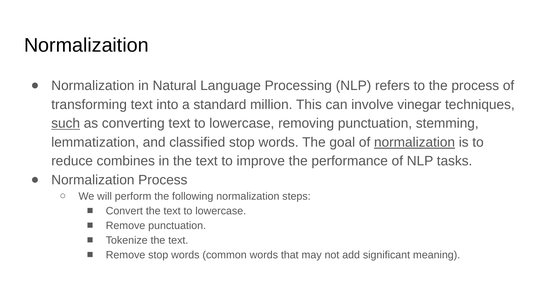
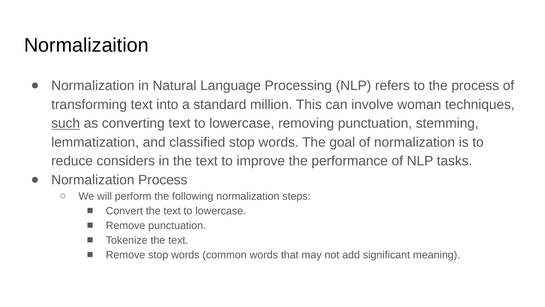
vinegar: vinegar -> woman
normalization at (415, 142) underline: present -> none
combines: combines -> considers
